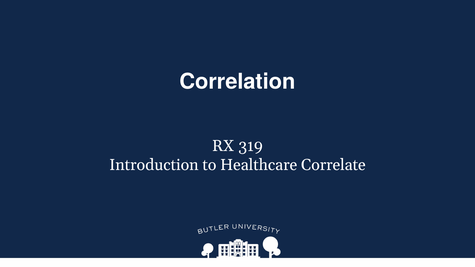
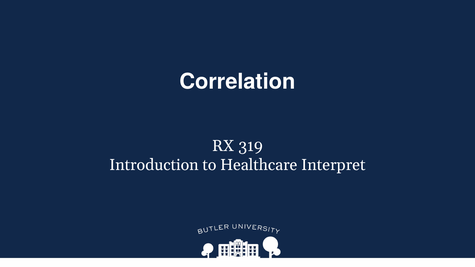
Correlate: Correlate -> Interpret
